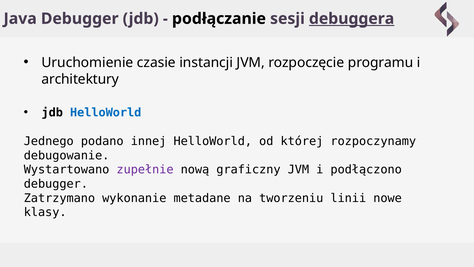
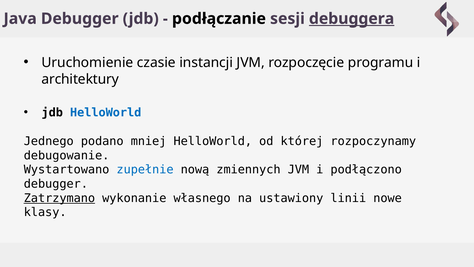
innej: innej -> mniej
zupełnie colour: purple -> blue
graficzny: graficzny -> zmiennych
Zatrzymano underline: none -> present
metadane: metadane -> własnego
tworzeniu: tworzeniu -> ustawiony
